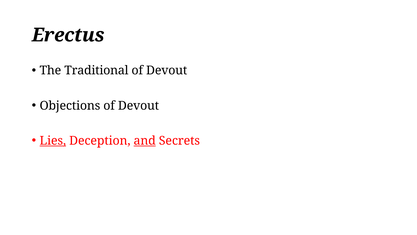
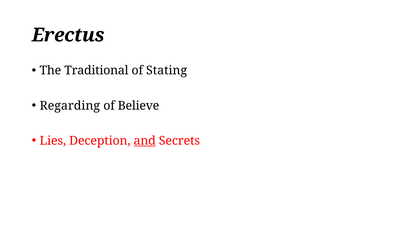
Devout at (167, 71): Devout -> Stating
Objections: Objections -> Regarding
Devout at (139, 105): Devout -> Believe
Lies underline: present -> none
